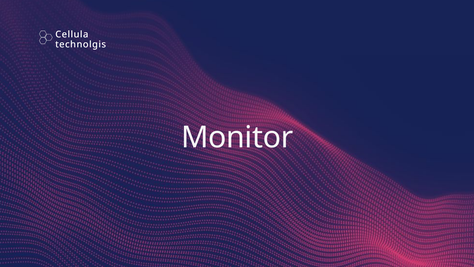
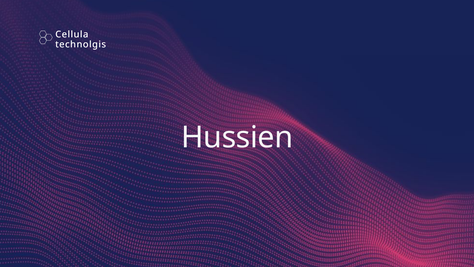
Monitor: Monitor -> Hussien
